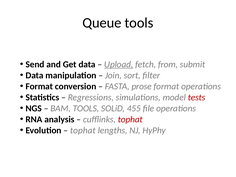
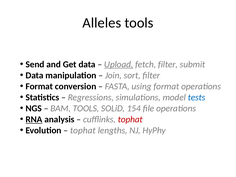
Queue: Queue -> Alleles
fetch from: from -> filter
prose: prose -> using
tests colour: red -> blue
455: 455 -> 154
RNA underline: none -> present
